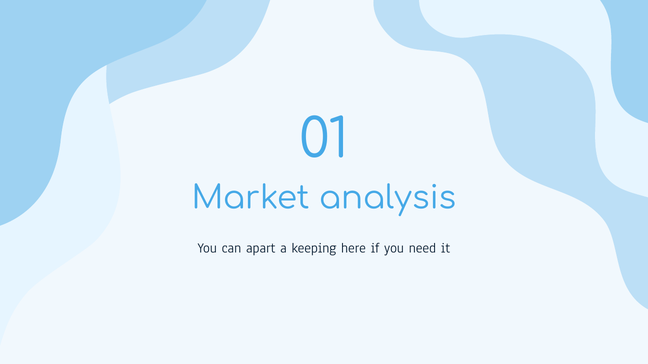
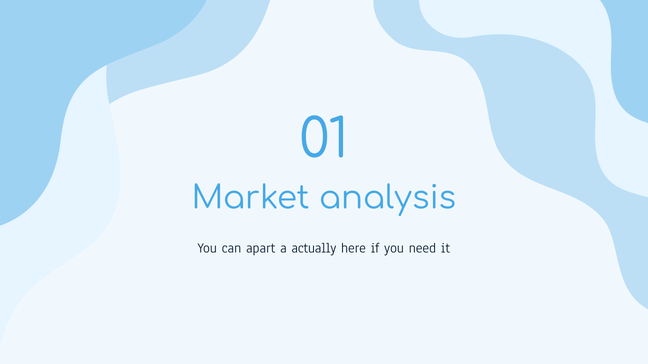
keeping: keeping -> actually
